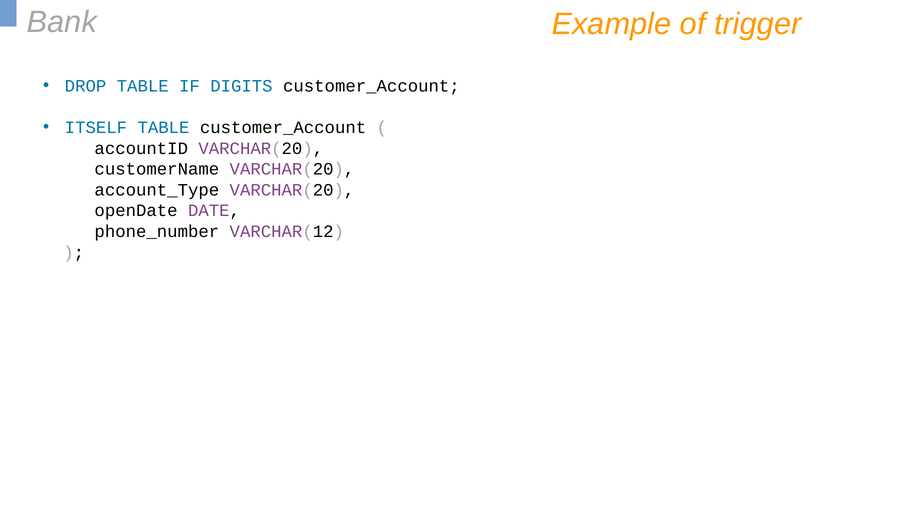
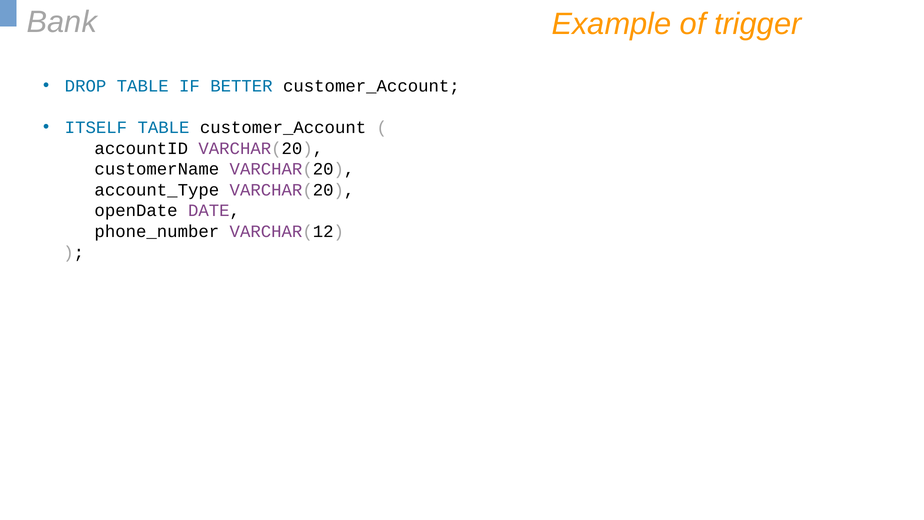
DIGITS: DIGITS -> BETTER
